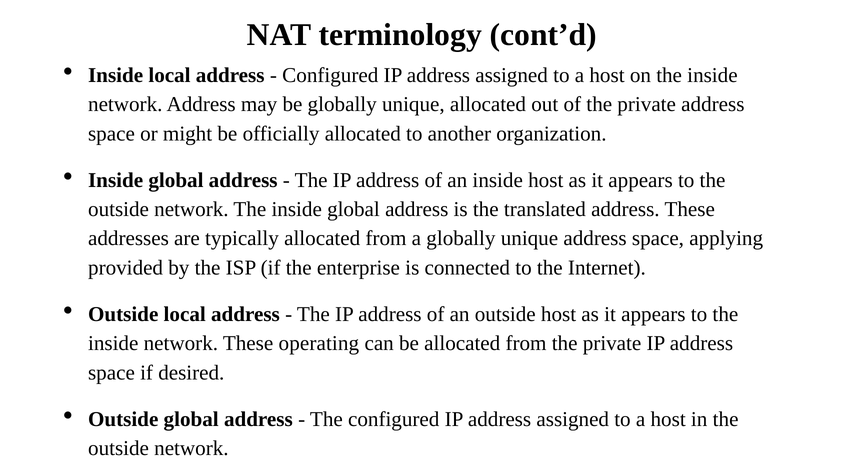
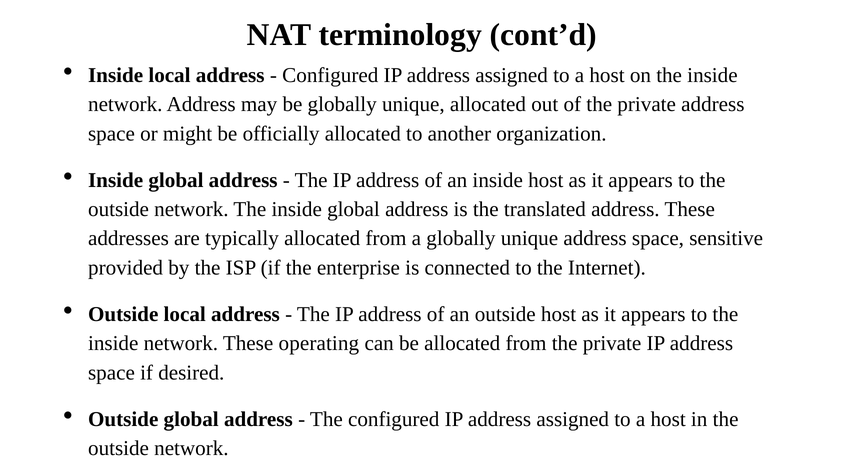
applying: applying -> sensitive
